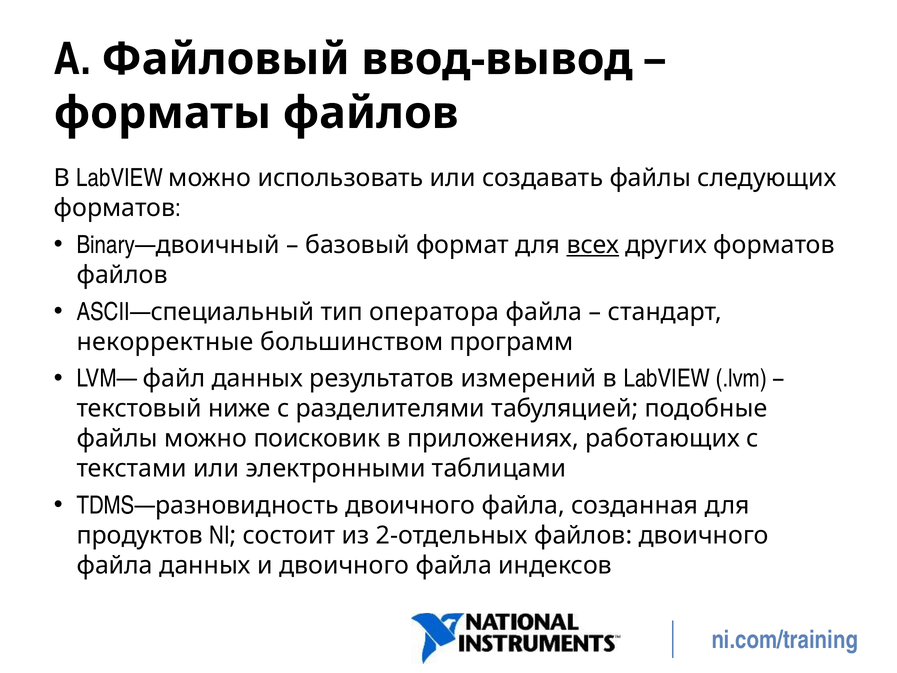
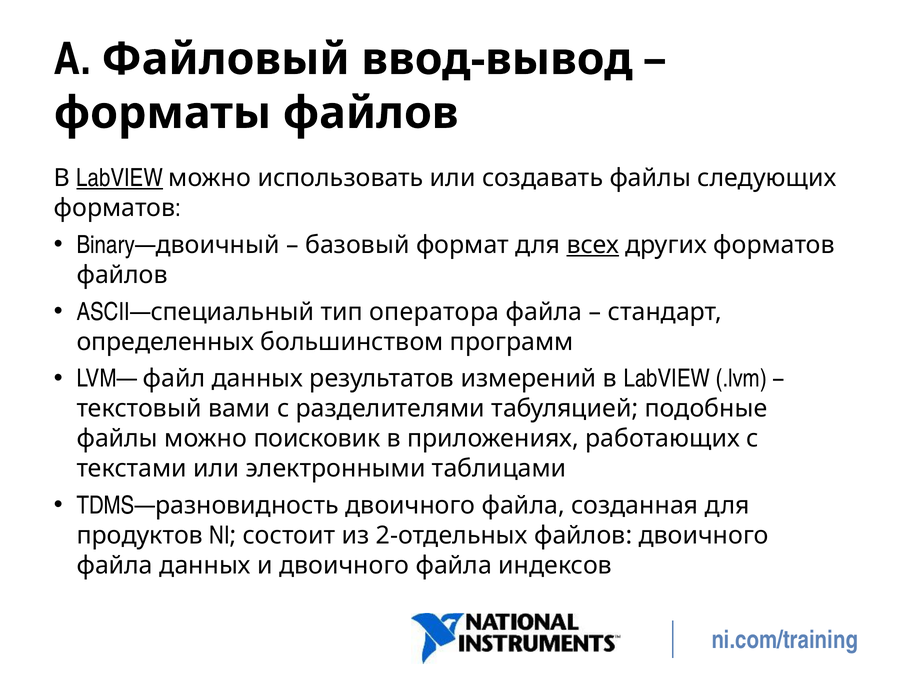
LabVIEW at (120, 178) underline: none -> present
некорректные: некорректные -> определенных
ниже: ниже -> вами
